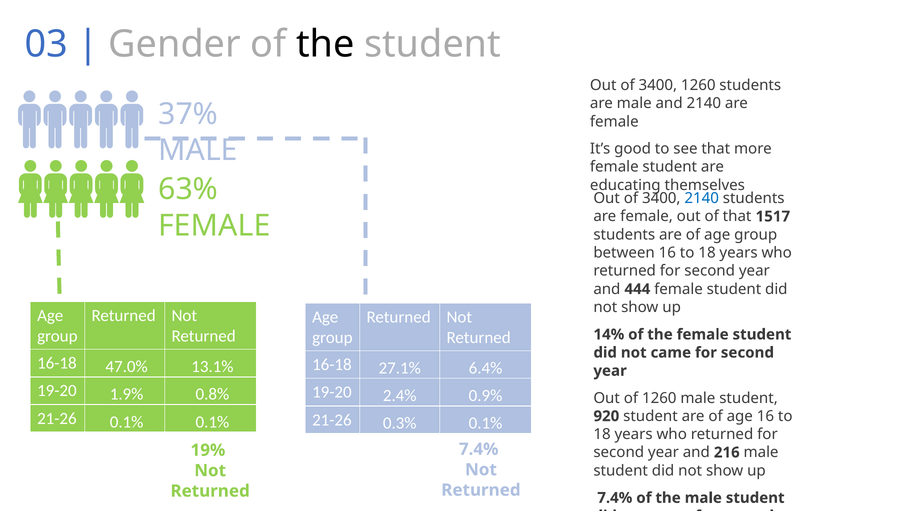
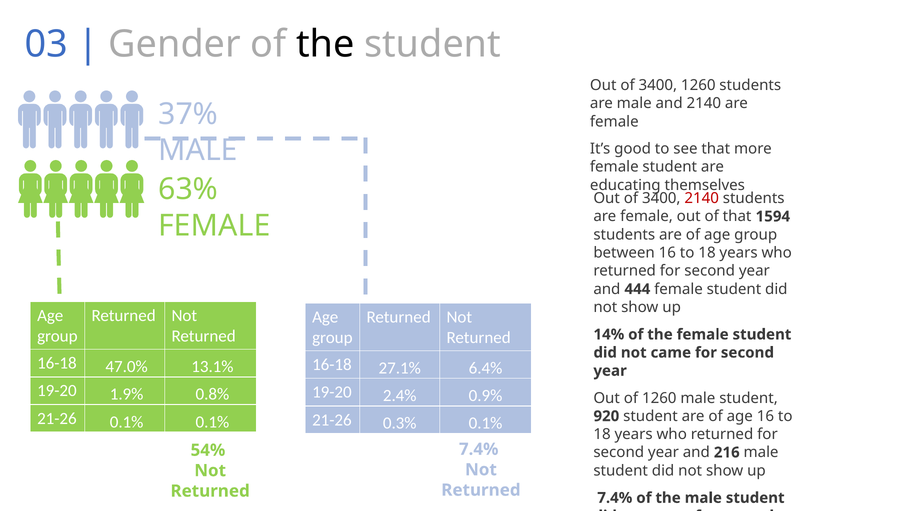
2140 at (702, 198) colour: blue -> red
1517: 1517 -> 1594
19%: 19% -> 54%
